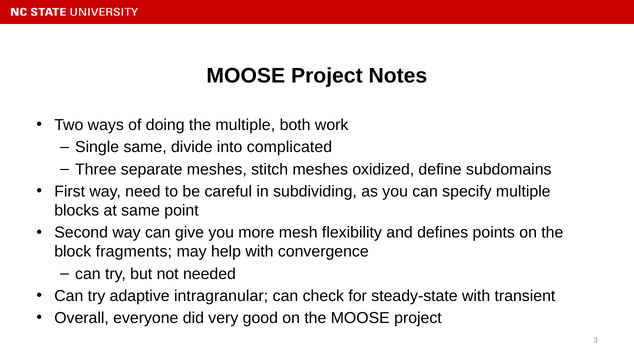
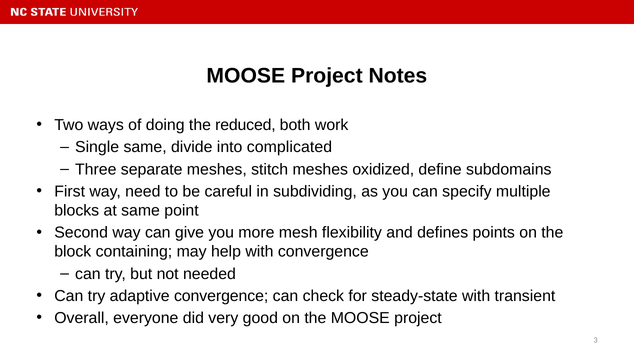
the multiple: multiple -> reduced
fragments: fragments -> containing
adaptive intragranular: intragranular -> convergence
